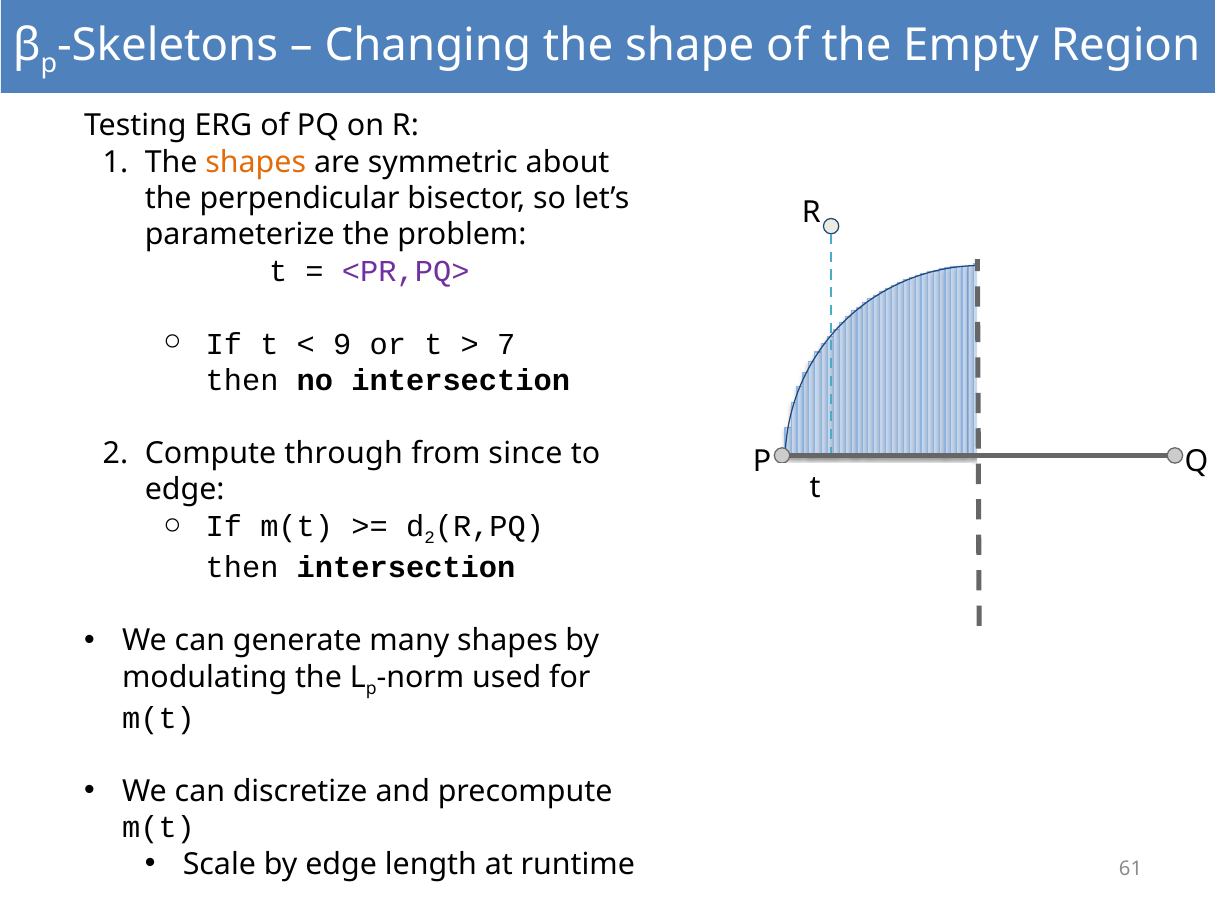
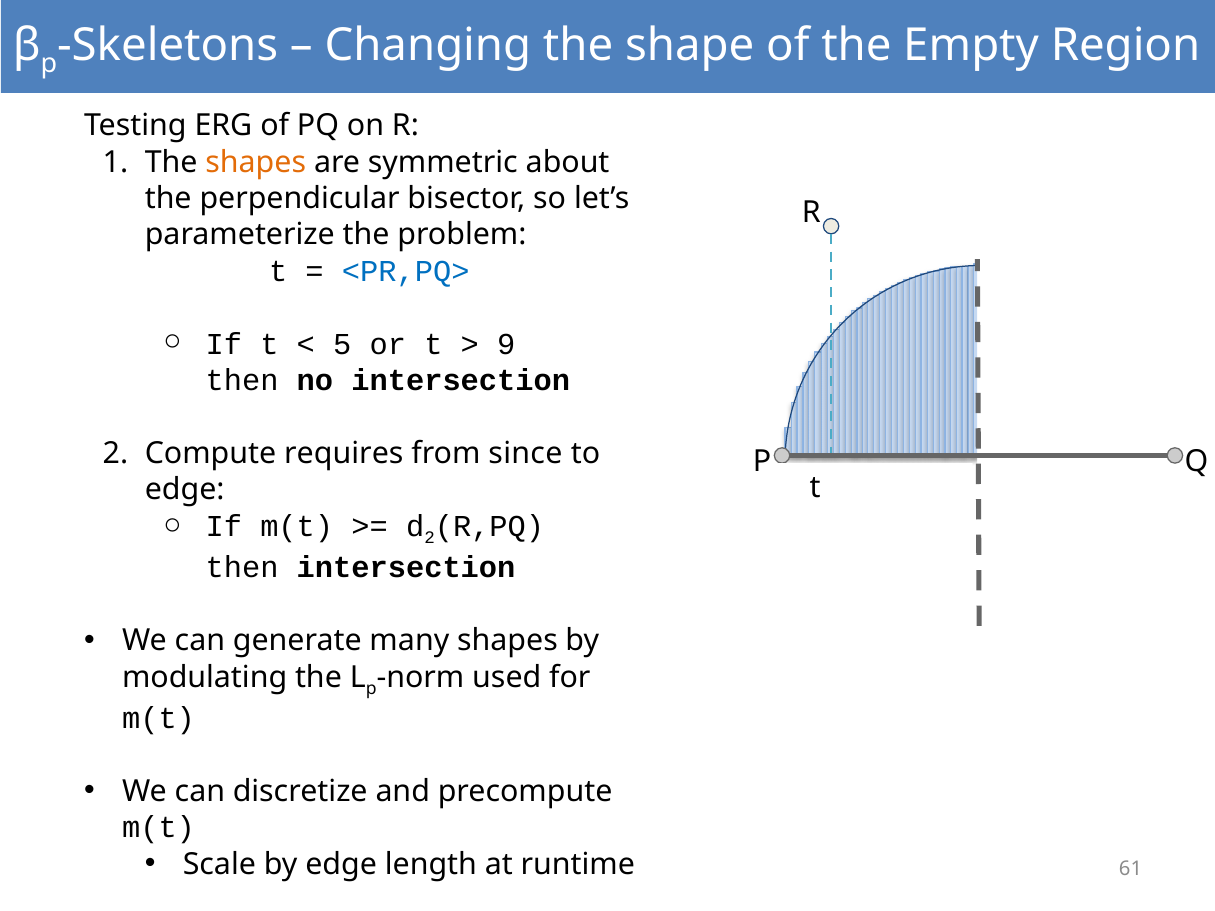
<PR,PQ> colour: purple -> blue
9: 9 -> 5
7: 7 -> 9
through: through -> requires
